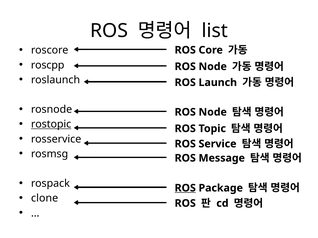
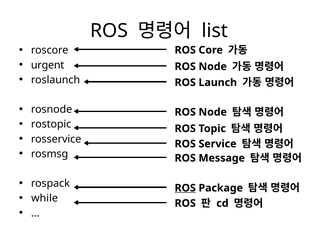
roscpp: roscpp -> urgent
rostopic underline: present -> none
clone: clone -> while
